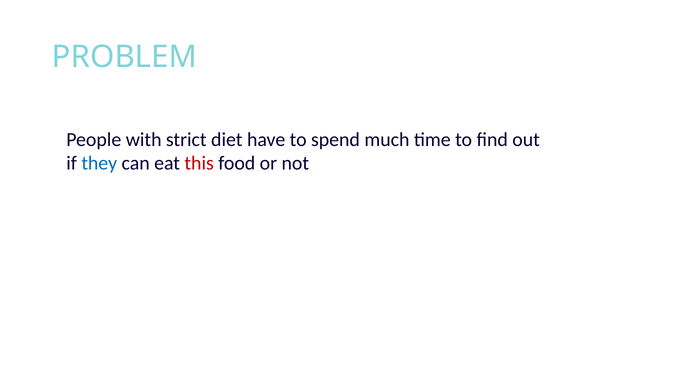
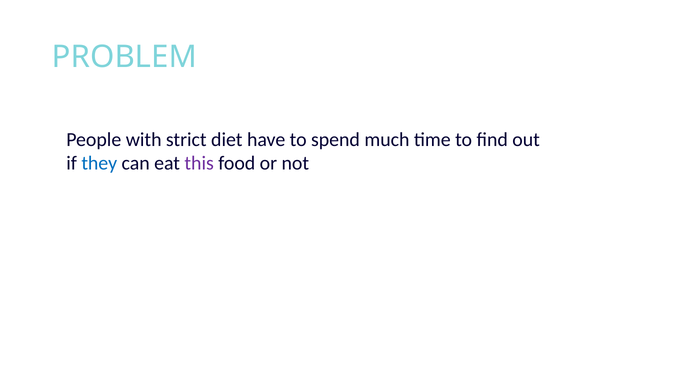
this colour: red -> purple
